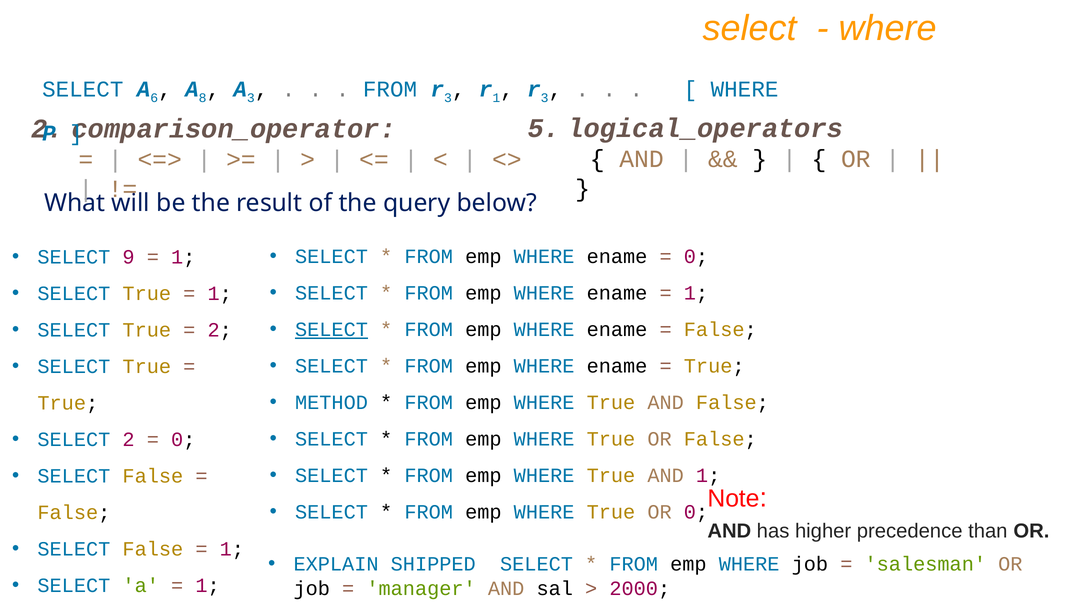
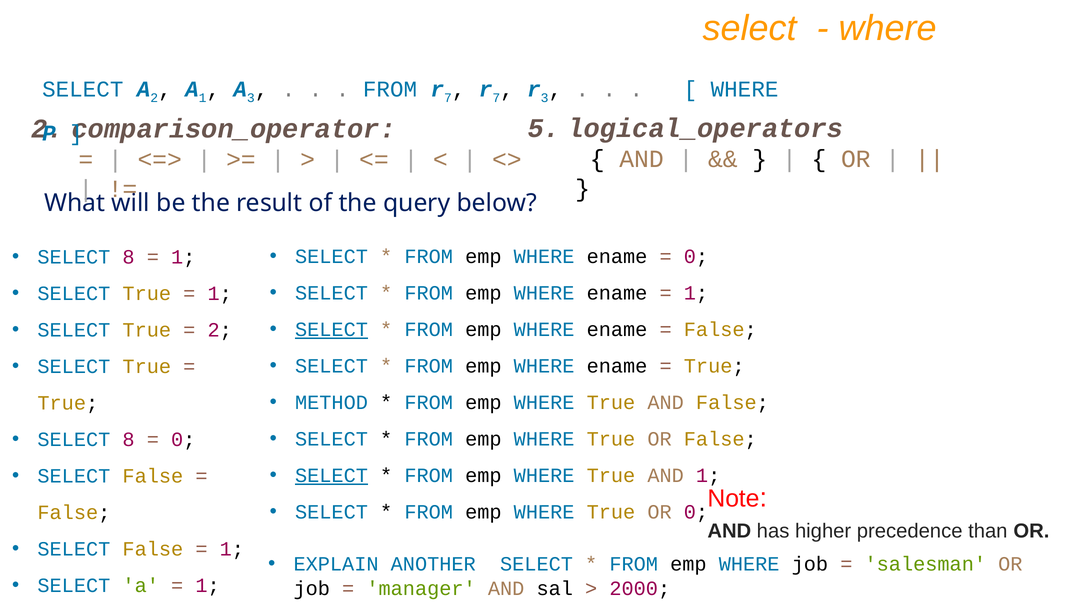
A 6: 6 -> 2
A 8: 8 -> 1
3 at (448, 98): 3 -> 7
1 at (496, 98): 1 -> 7
9 at (129, 257): 9 -> 8
2 at (129, 439): 2 -> 8
SELECT at (331, 475) underline: none -> present
SHIPPED: SHIPPED -> ANOTHER
